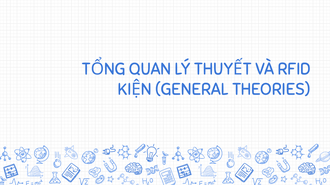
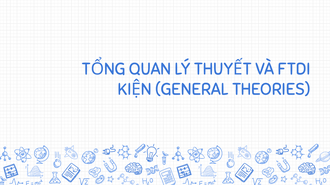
RFID: RFID -> FTDI
